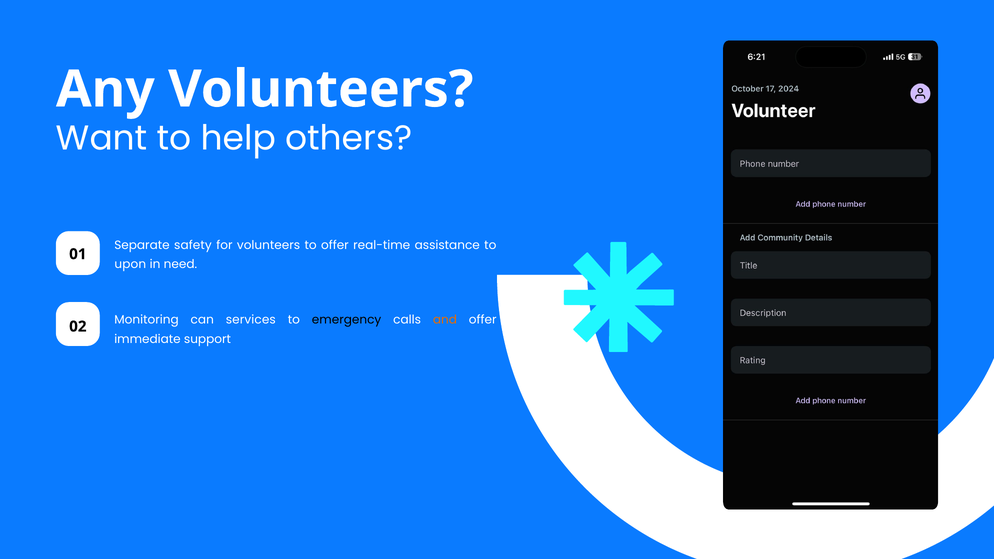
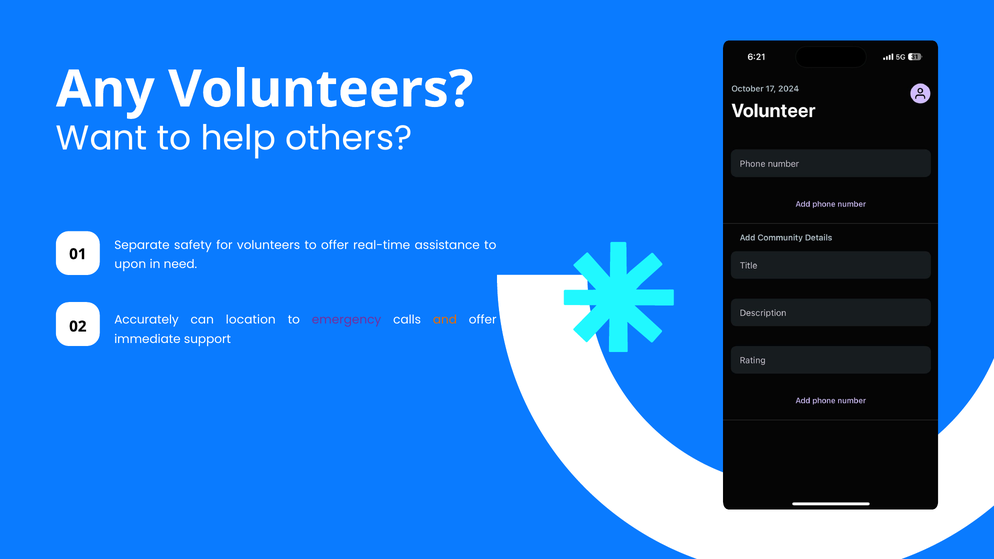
Monitoring: Monitoring -> Accurately
services: services -> location
emergency colour: black -> purple
